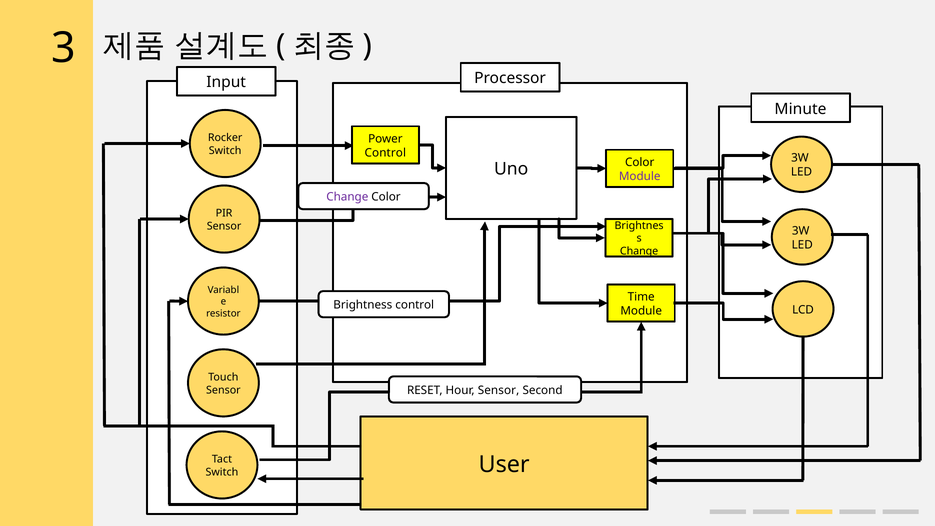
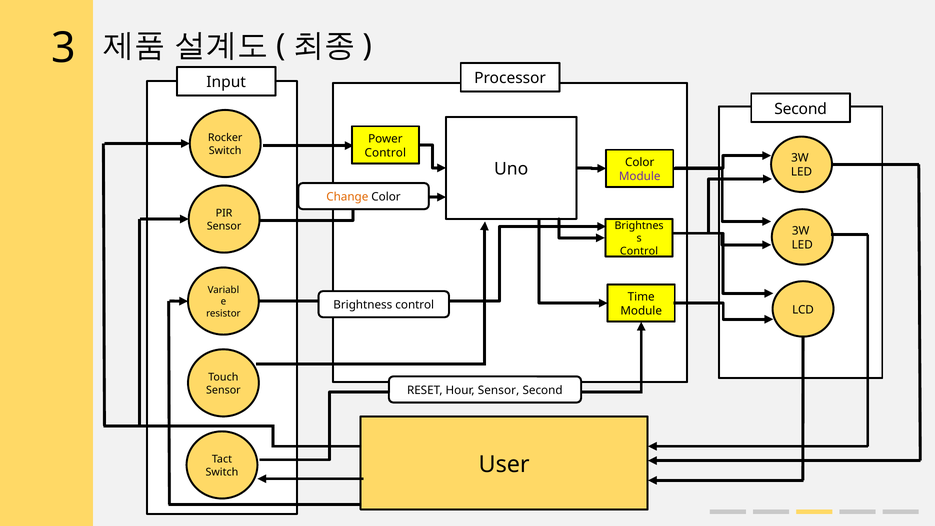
Minute at (800, 109): Minute -> Second
Change at (347, 197) colour: purple -> orange
Change at (639, 251): Change -> Control
